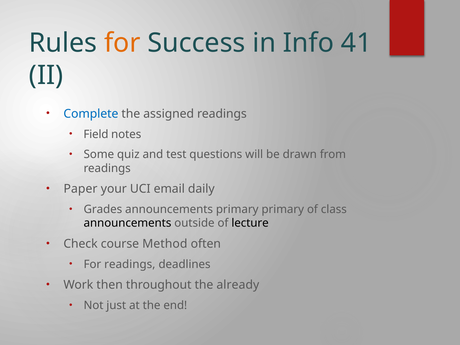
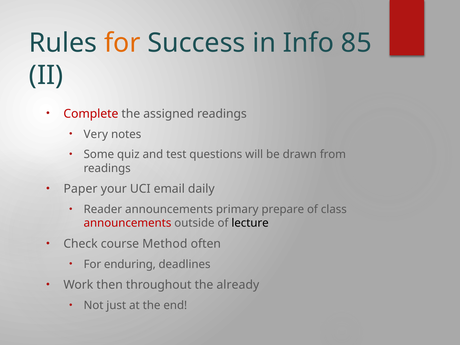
41: 41 -> 85
Complete colour: blue -> red
Field: Field -> Very
Grades: Grades -> Reader
primary primary: primary -> prepare
announcements at (128, 223) colour: black -> red
For readings: readings -> enduring
